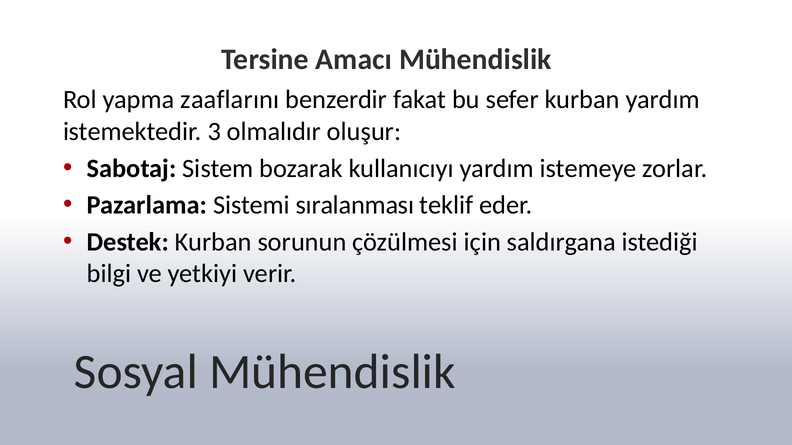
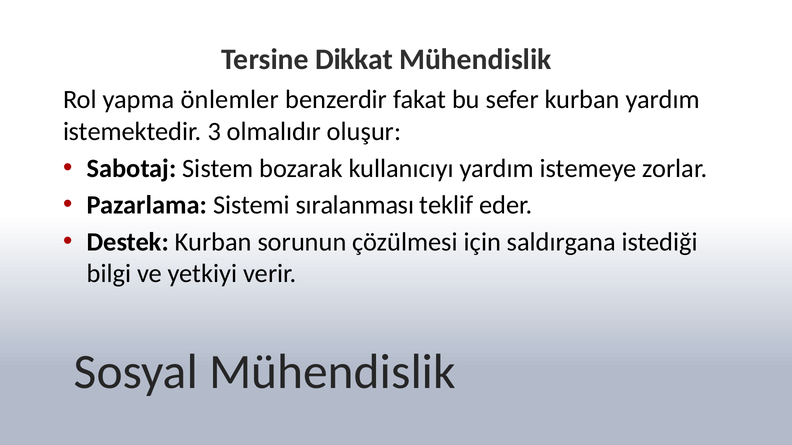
Amacı: Amacı -> Dikkat
zaaflarını: zaaflarını -> önlemler
